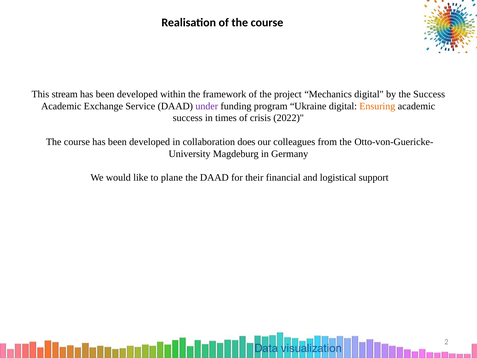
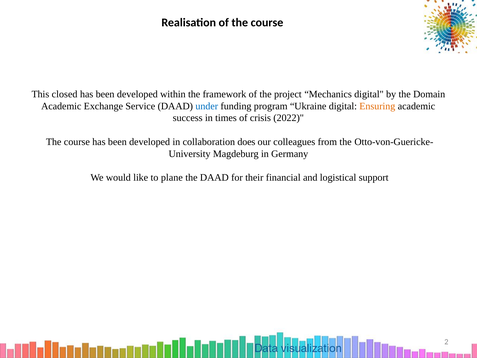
stream: stream -> closed
the Success: Success -> Domain
under colour: purple -> blue
